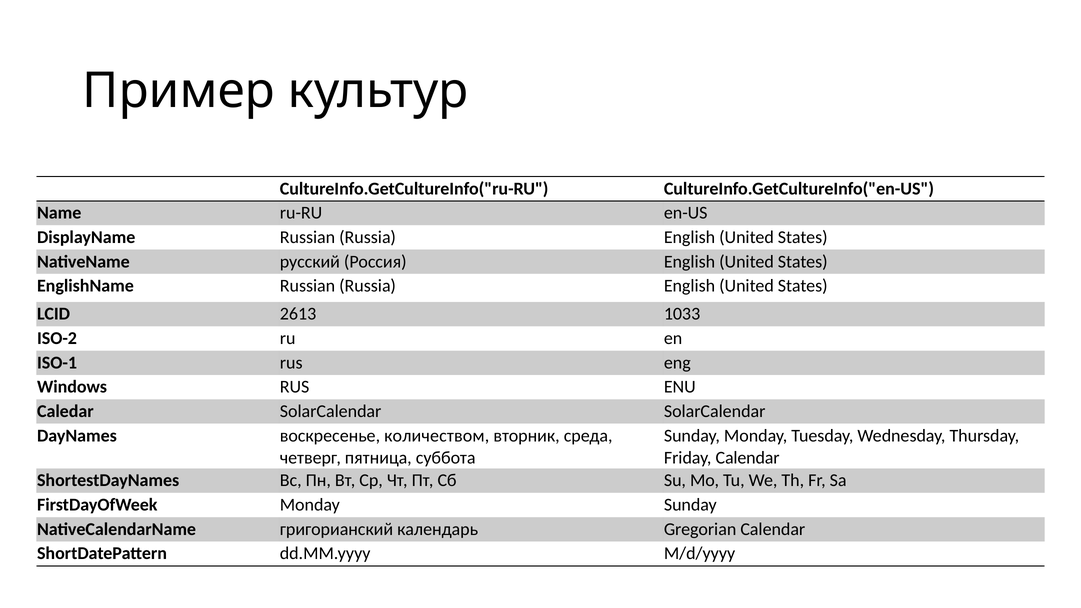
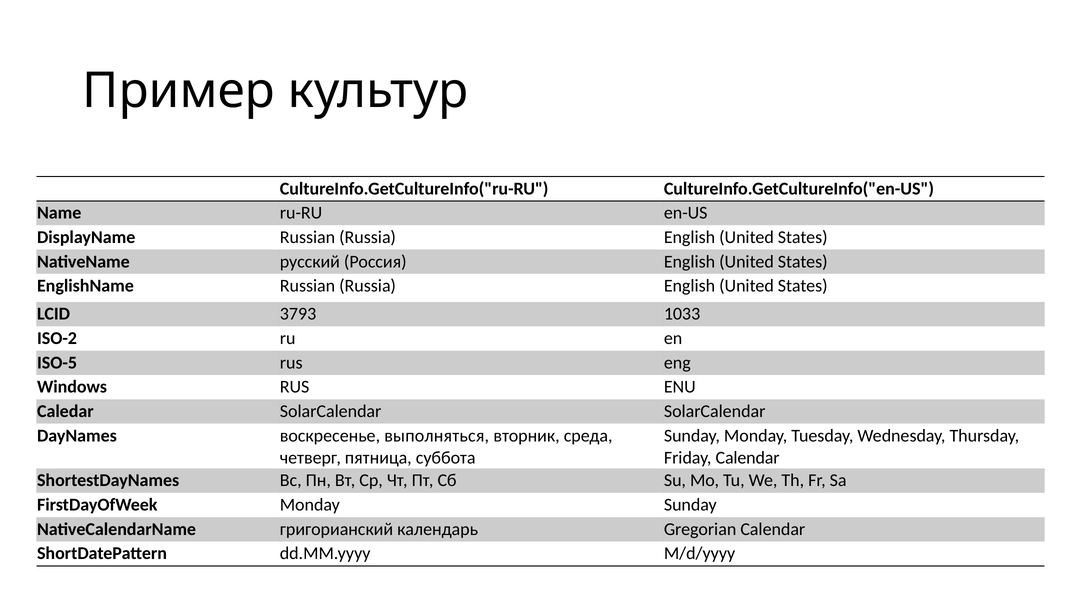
2613: 2613 -> 3793
ISO-1: ISO-1 -> ISO-5
количеством: количеством -> выполняться
